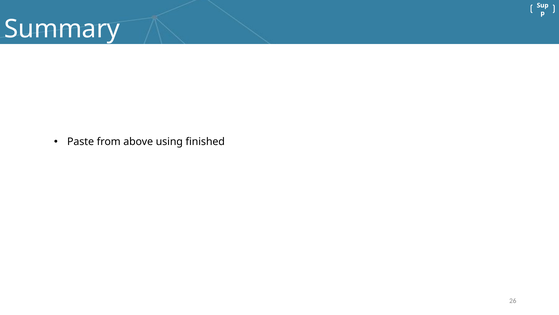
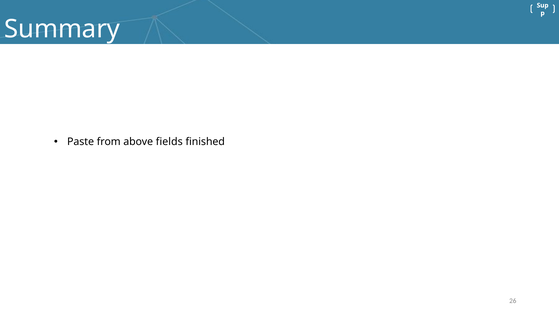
using: using -> fields
